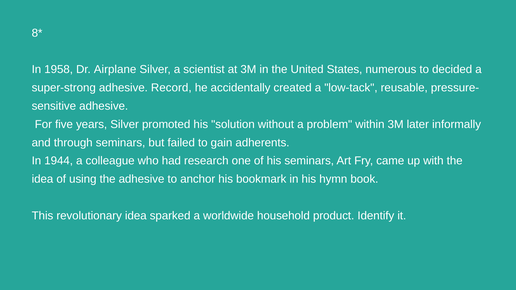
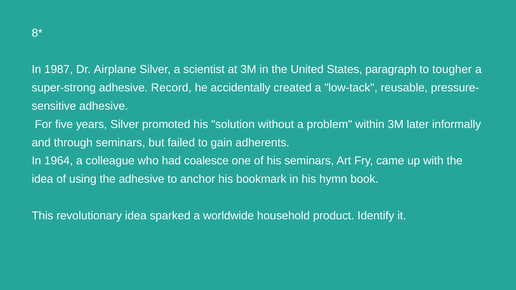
1958: 1958 -> 1987
numerous: numerous -> paragraph
decided: decided -> tougher
1944: 1944 -> 1964
research: research -> coalesce
